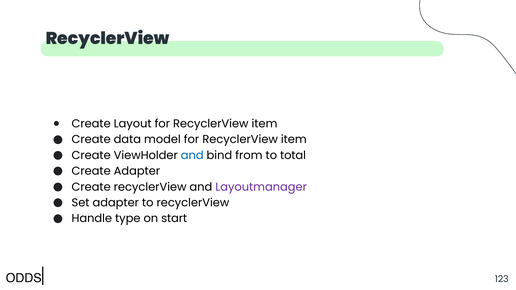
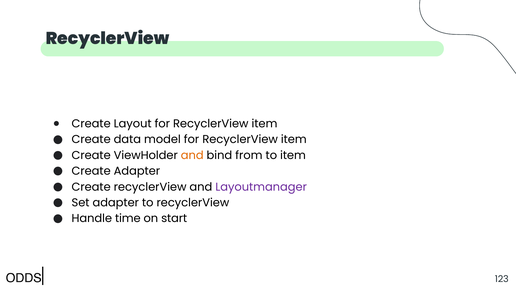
and at (192, 155) colour: blue -> orange
to total: total -> item
type: type -> time
